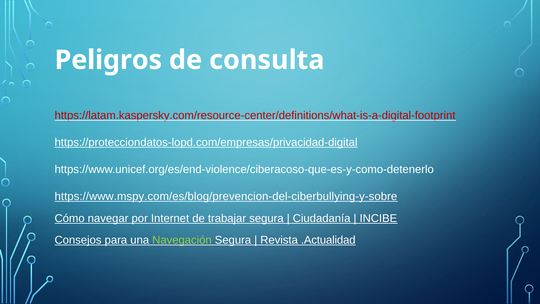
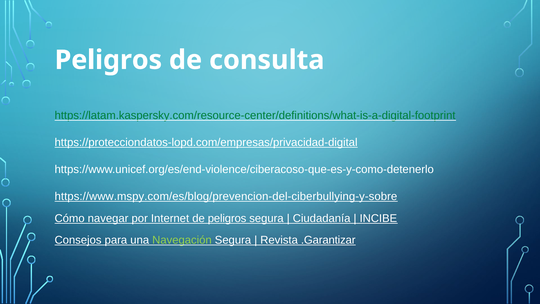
https://latam.kaspersky.com/resource-center/definitions/what-is-a-digital-footprint colour: red -> green
de trabajar: trabajar -> peligros
.Actualidad: .Actualidad -> .Garantizar
